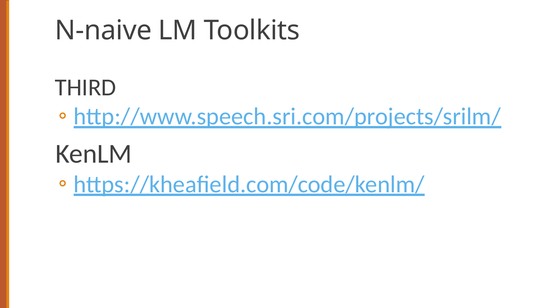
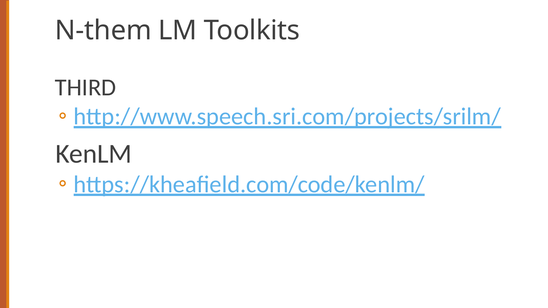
N-naive: N-naive -> N-them
